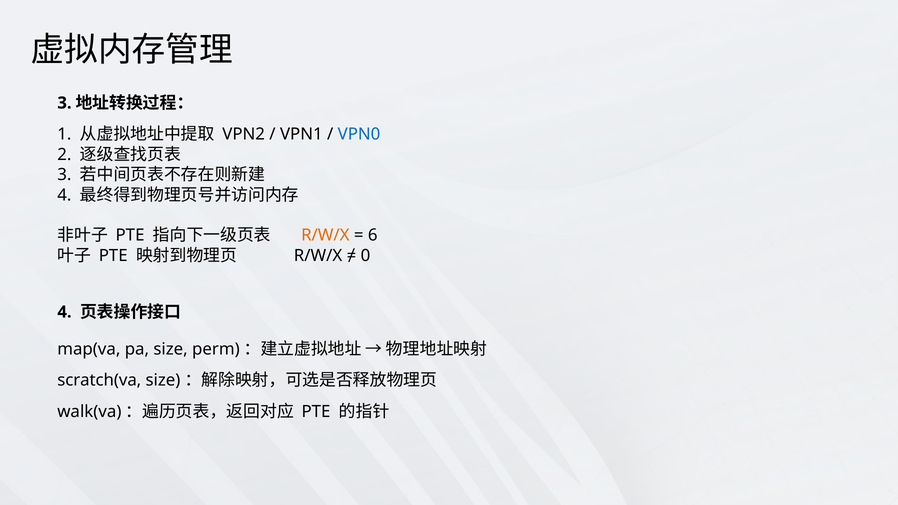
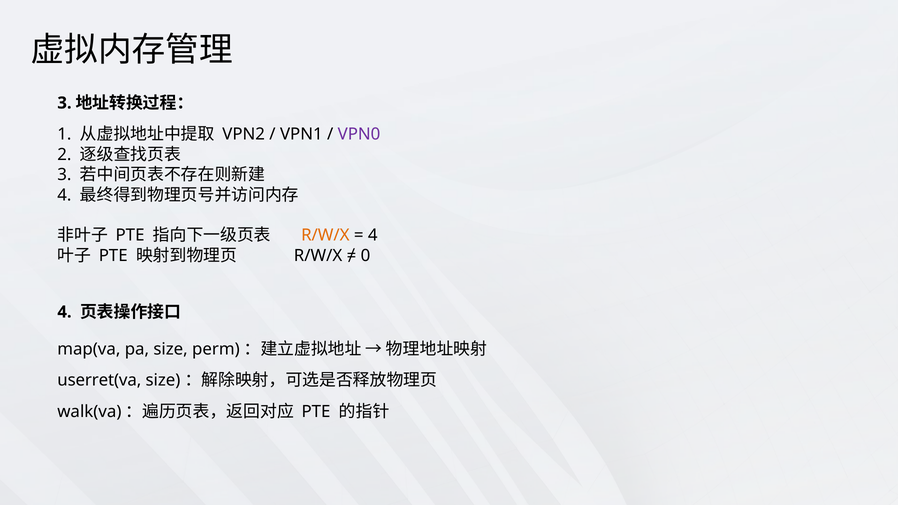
VPN0 colour: blue -> purple
6 at (373, 235): 6 -> 4
scratch(va: scratch(va -> userret(va
